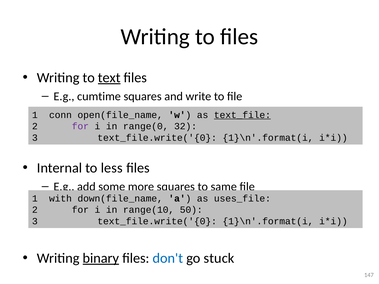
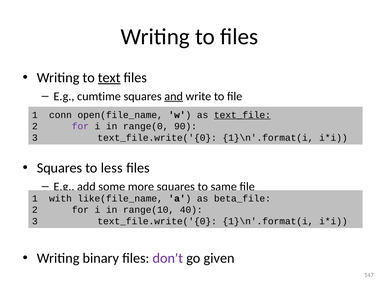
and underline: none -> present
32: 32 -> 90
Internal at (60, 168): Internal -> Squares
down(file_name: down(file_name -> like(file_name
uses_file: uses_file -> beta_file
50: 50 -> 40
binary underline: present -> none
don't colour: blue -> purple
stuck: stuck -> given
